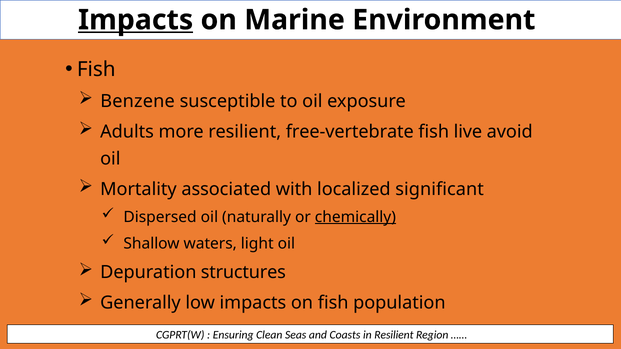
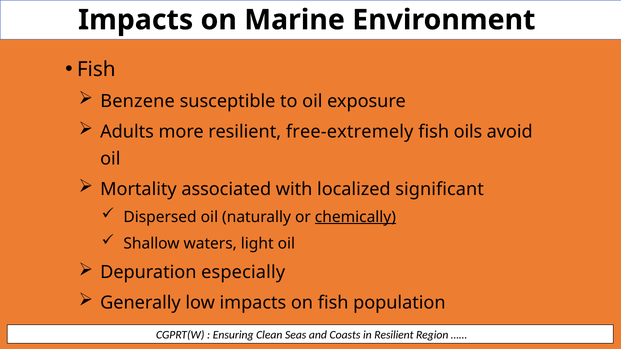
Impacts at (136, 20) underline: present -> none
free-vertebrate: free-vertebrate -> free-extremely
live: live -> oils
structures: structures -> especially
